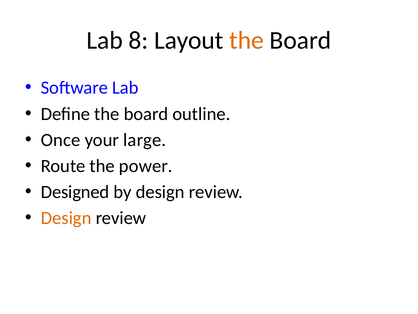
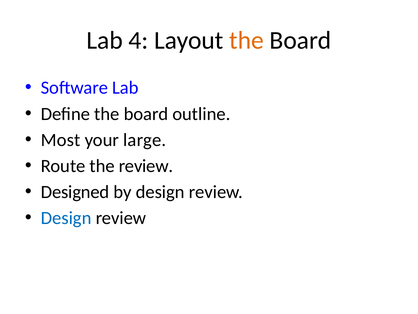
8: 8 -> 4
Once: Once -> Most
the power: power -> review
Design at (66, 218) colour: orange -> blue
